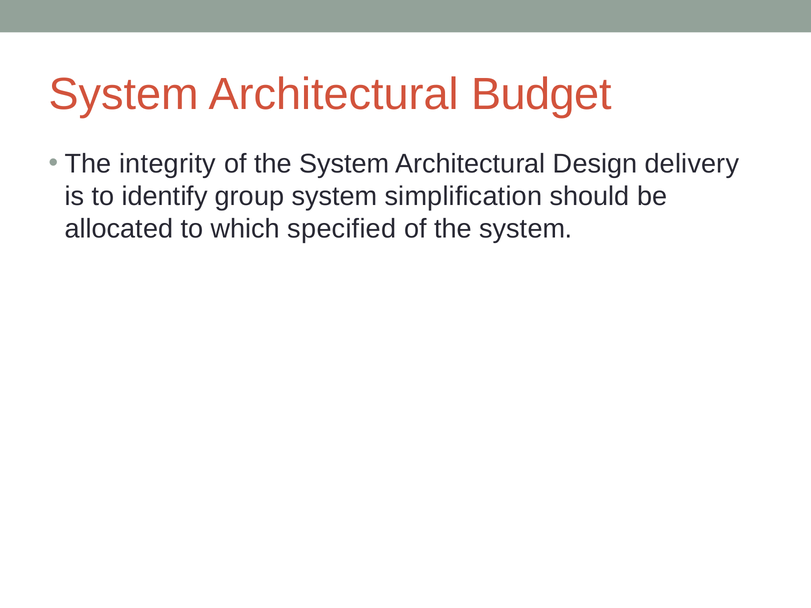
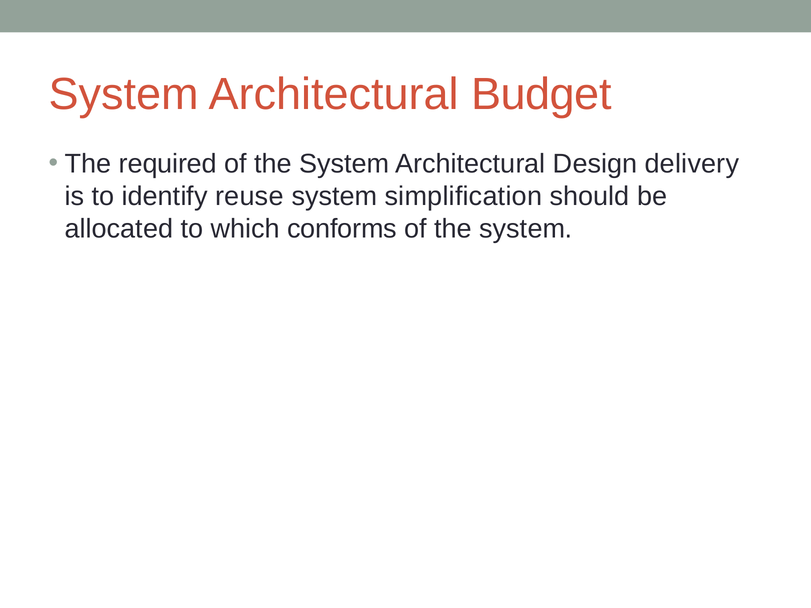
integrity: integrity -> required
group: group -> reuse
specified: specified -> conforms
